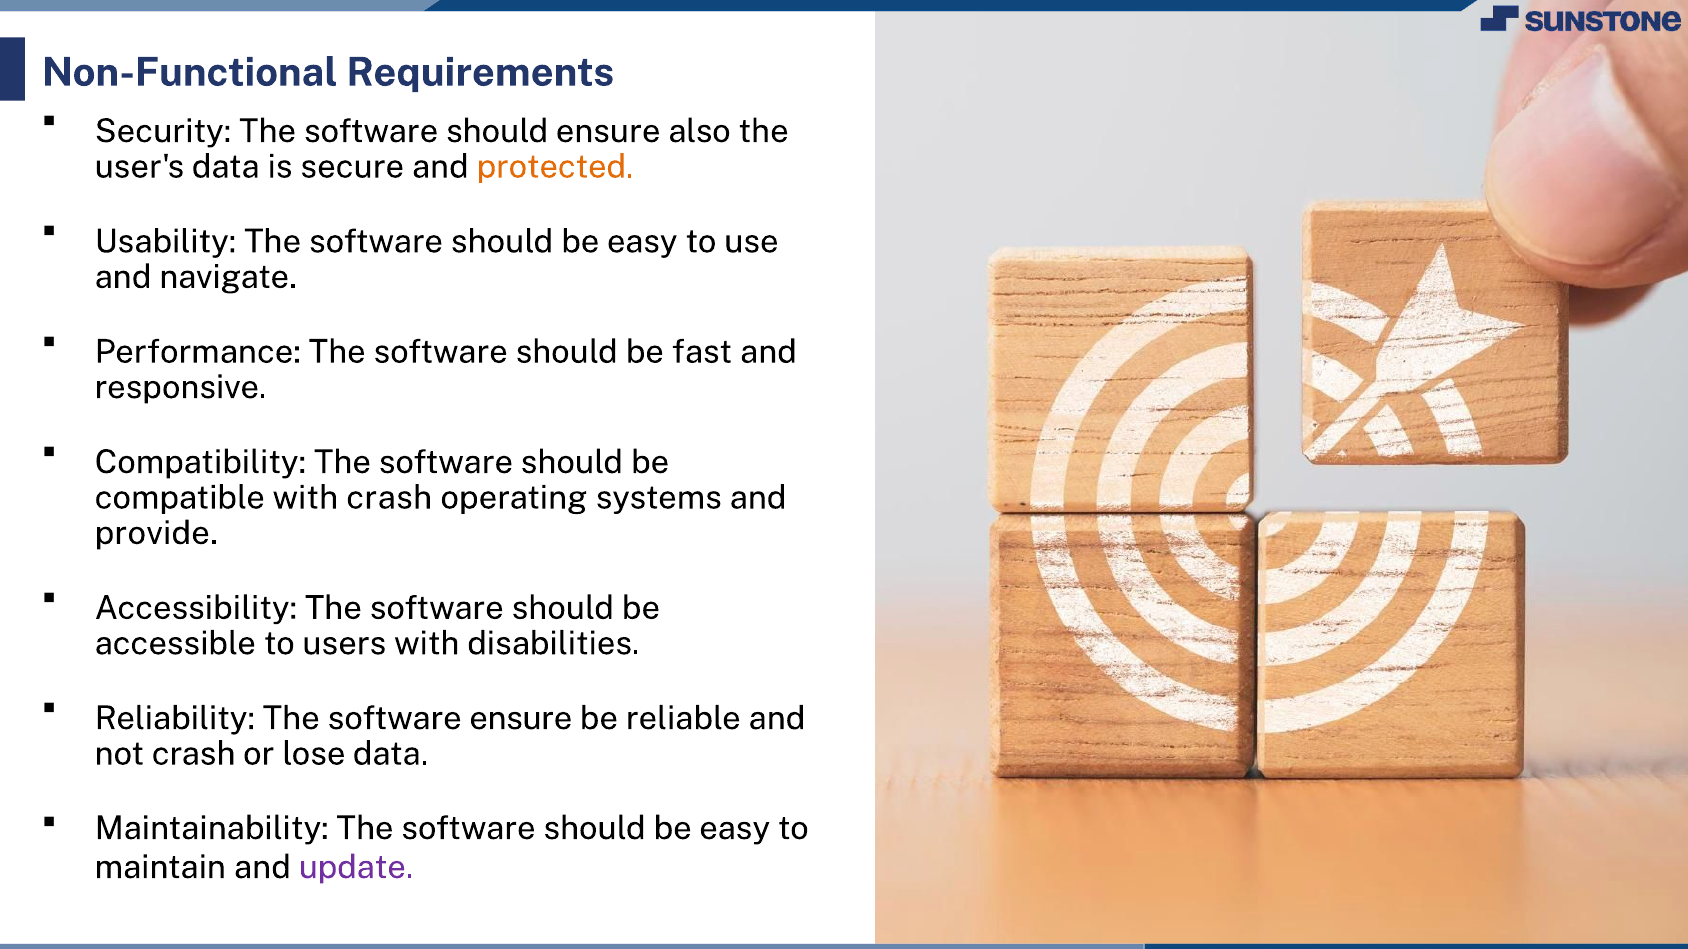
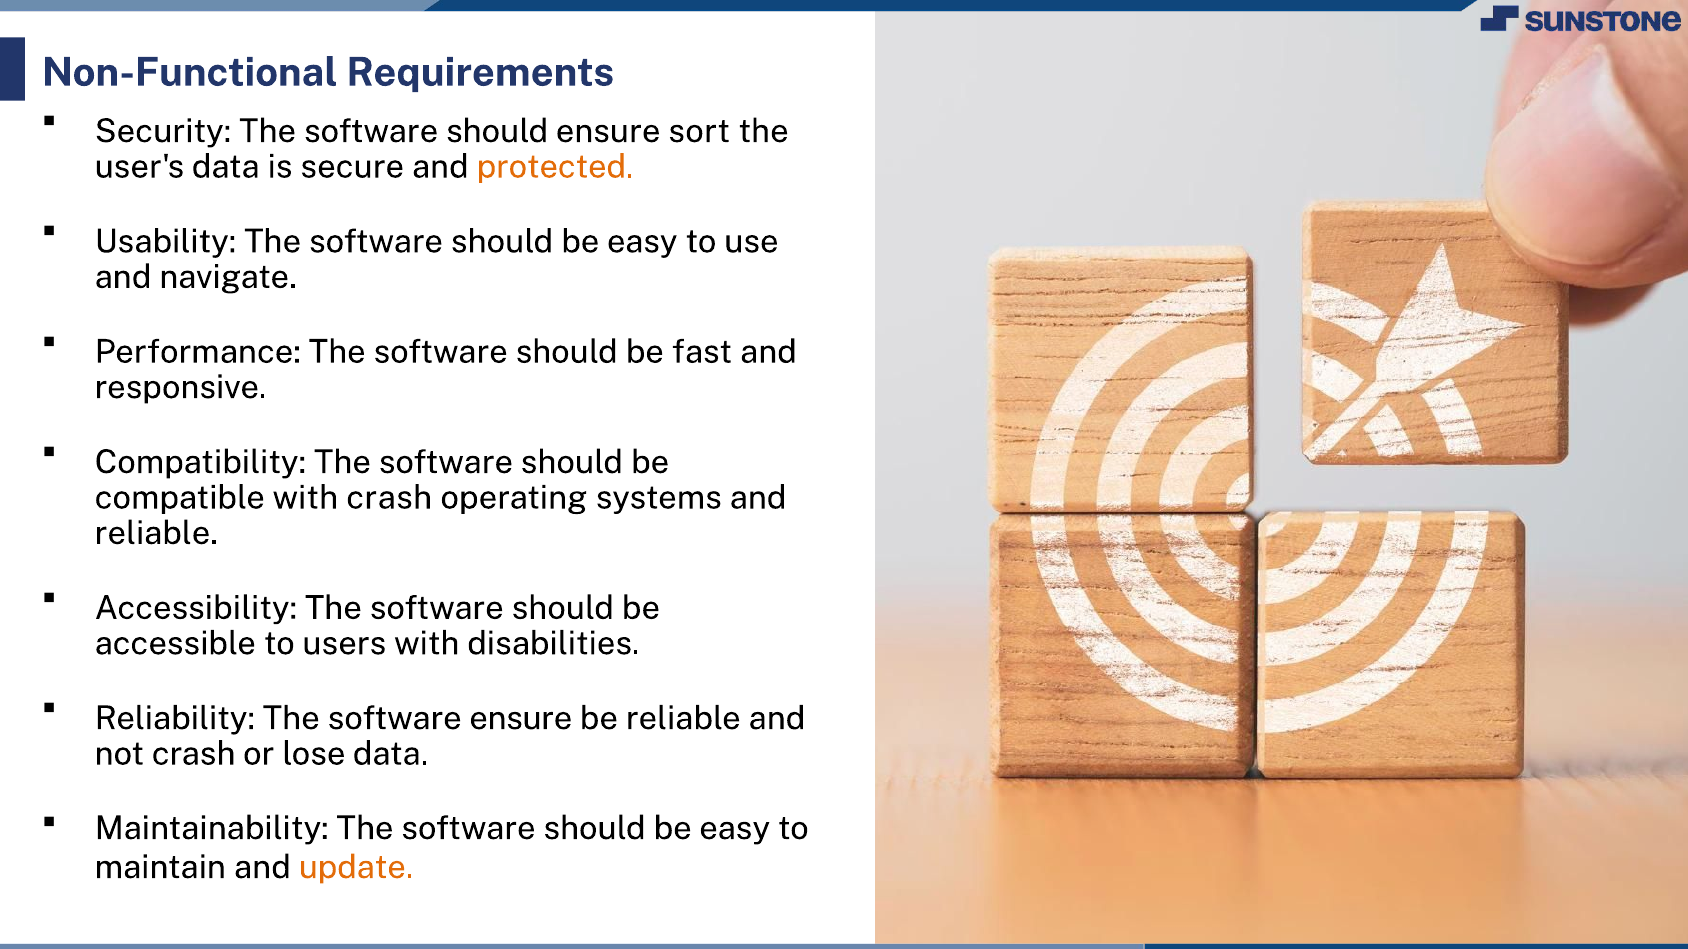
also: also -> sort
provide at (156, 533): provide -> reliable
update colour: purple -> orange
